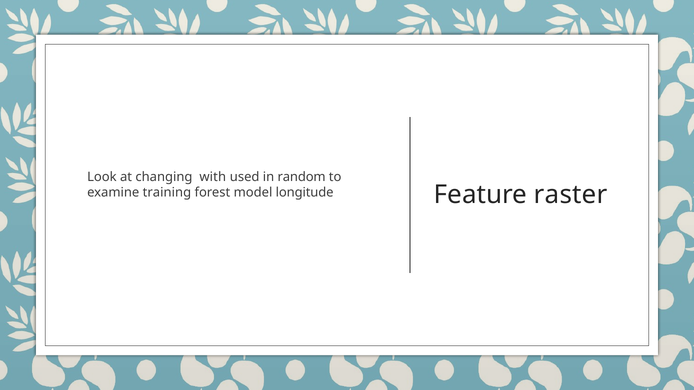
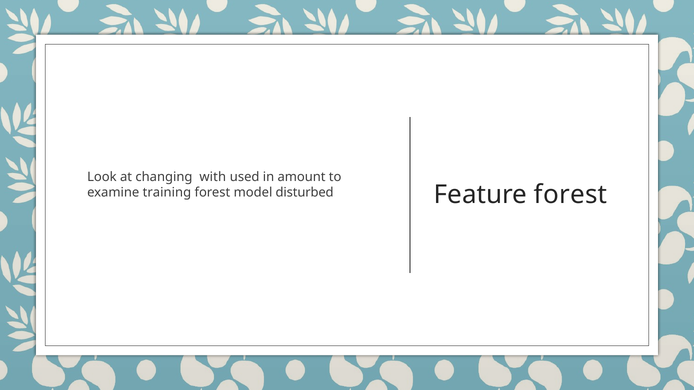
random: random -> amount
Feature raster: raster -> forest
longitude: longitude -> disturbed
